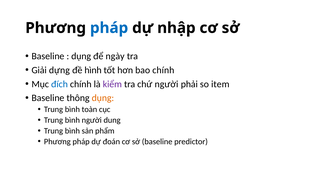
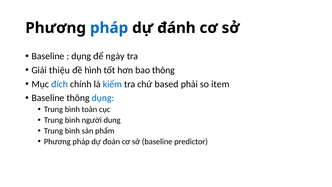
nhập: nhập -> đánh
dựng: dựng -> thiệu
bao chính: chính -> thông
kiểm colour: purple -> blue
chứ người: người -> based
dụng at (103, 98) colour: orange -> blue
